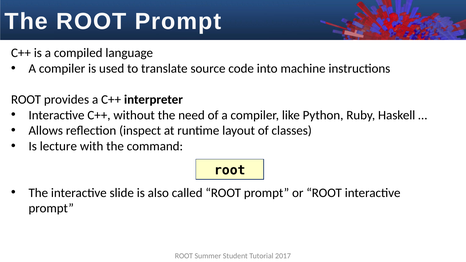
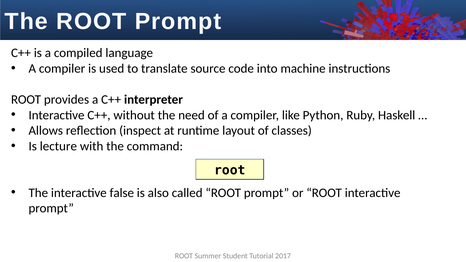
slide: slide -> false
